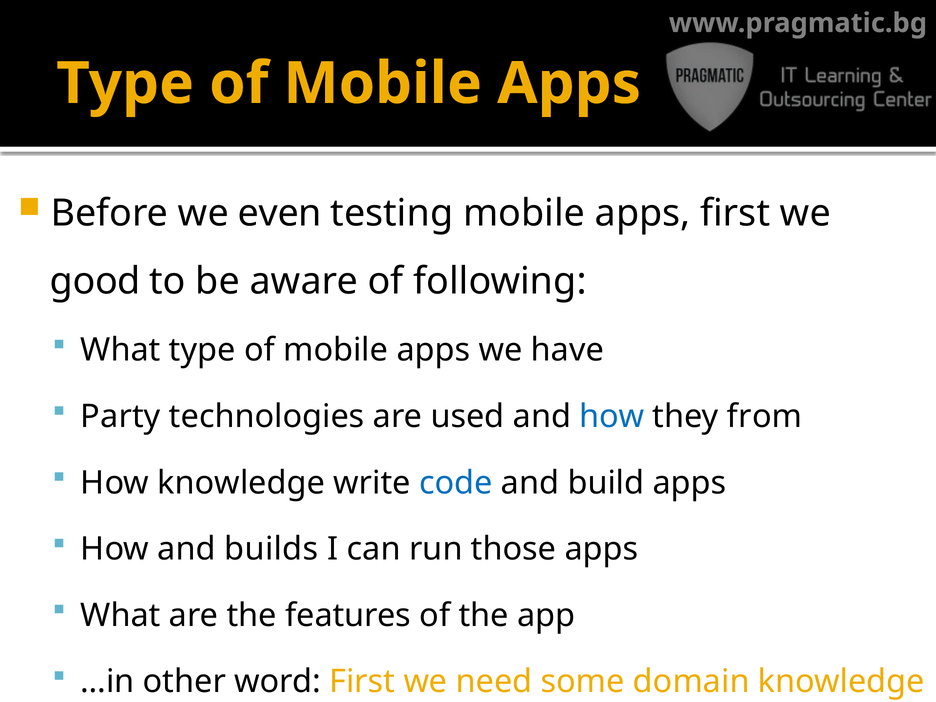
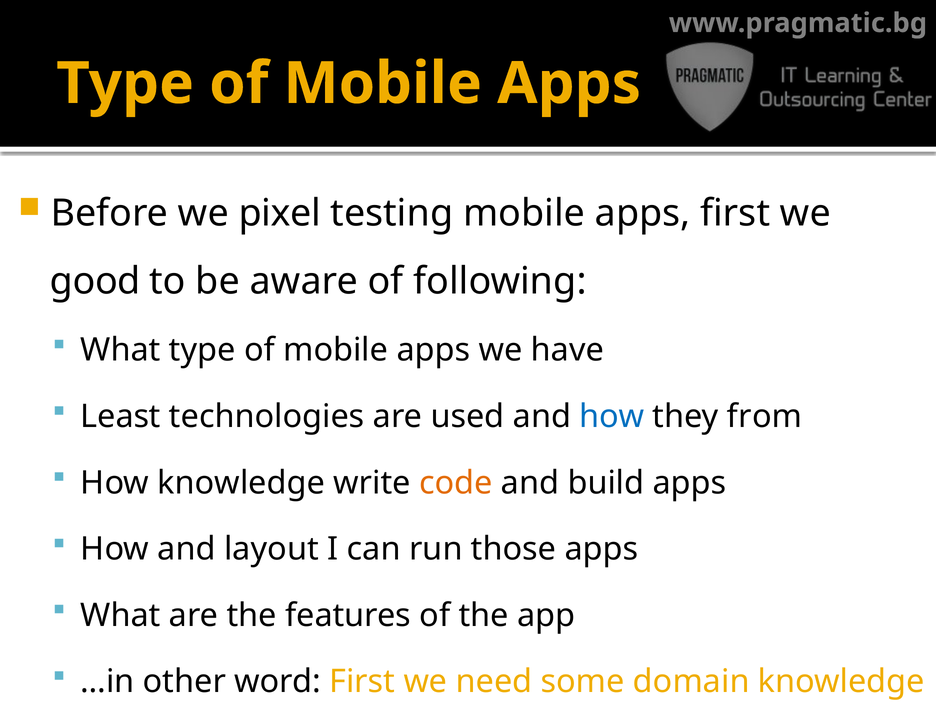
even: even -> pixel
Party: Party -> Least
code colour: blue -> orange
builds: builds -> layout
